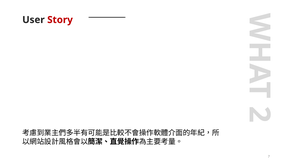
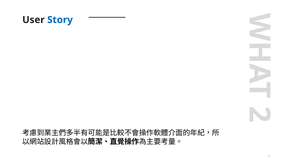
Story colour: red -> blue
